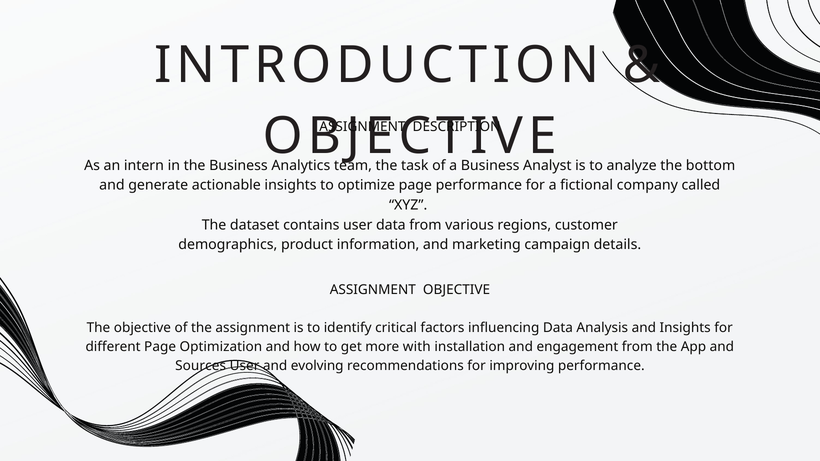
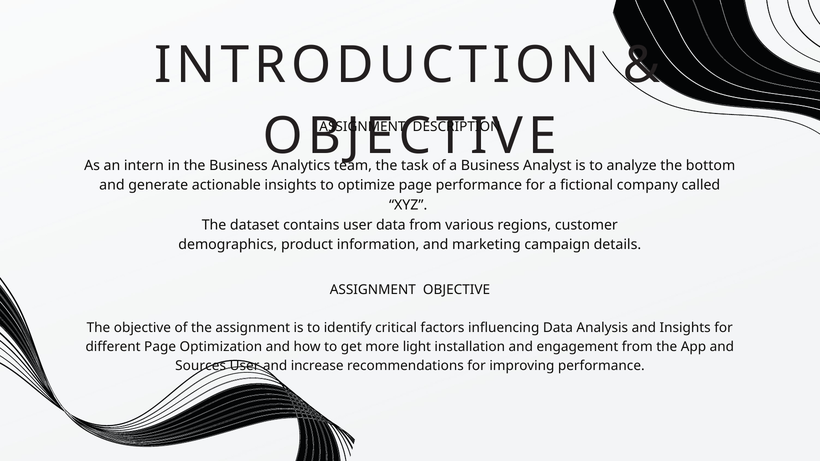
with: with -> light
evolving: evolving -> increase
